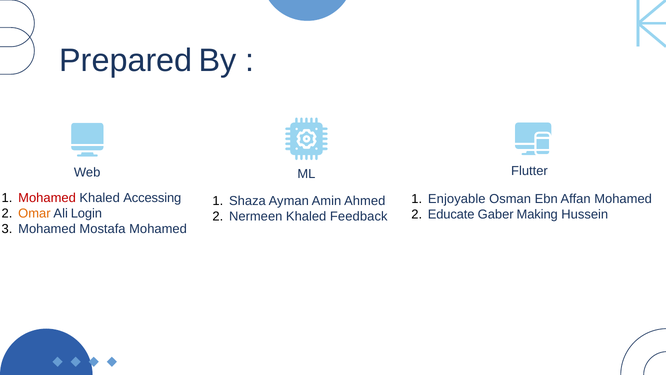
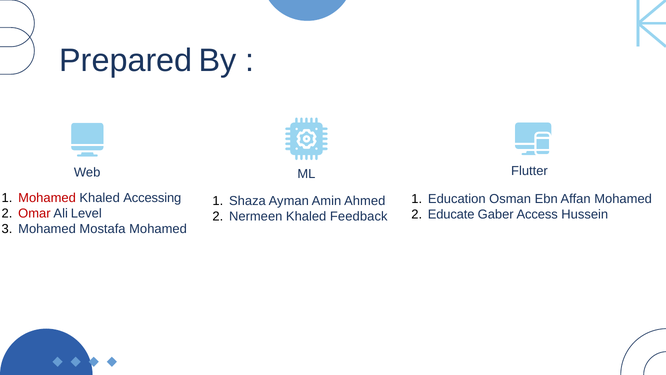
Enjoyable: Enjoyable -> Education
Omar colour: orange -> red
Login: Login -> Level
Making: Making -> Access
